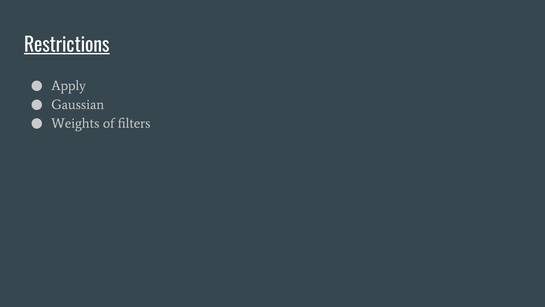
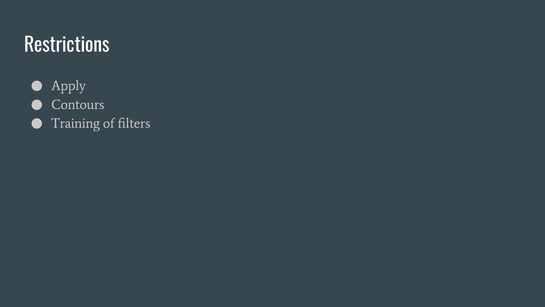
Restrictions underline: present -> none
Gaussian: Gaussian -> Contours
Weights: Weights -> Training
